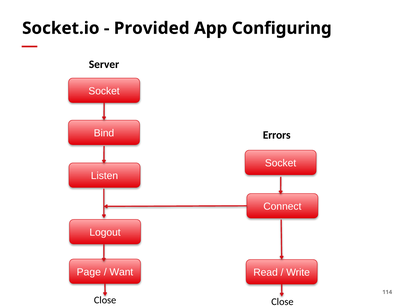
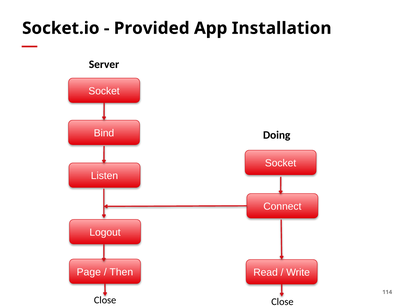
Configuring: Configuring -> Installation
Errors: Errors -> Doing
Want: Want -> Then
